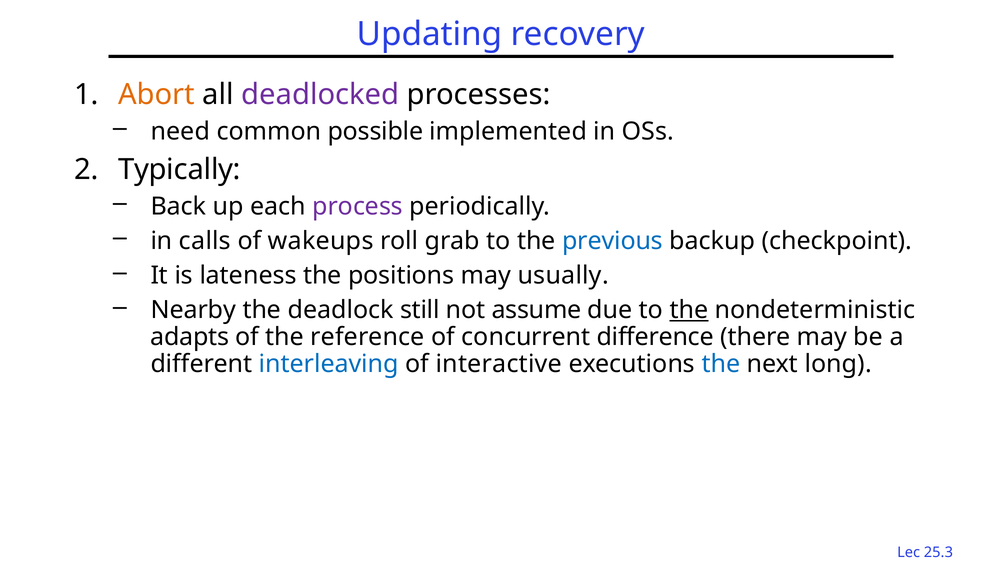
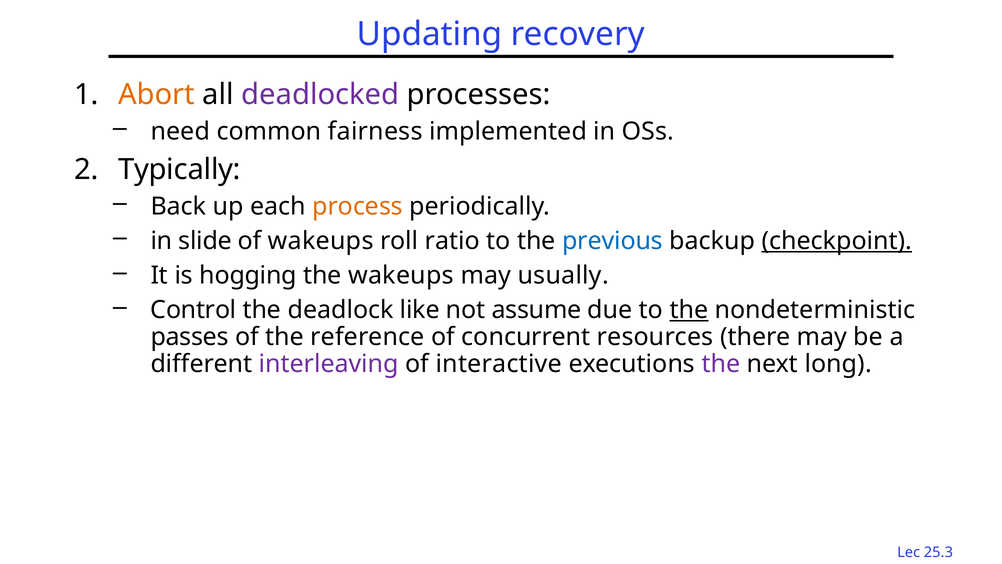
possible: possible -> fairness
process colour: purple -> orange
calls: calls -> slide
grab: grab -> ratio
checkpoint underline: none -> present
lateness: lateness -> hogging
the positions: positions -> wakeups
Nearby: Nearby -> Control
still: still -> like
adapts: adapts -> passes
difference: difference -> resources
interleaving colour: blue -> purple
the at (721, 364) colour: blue -> purple
